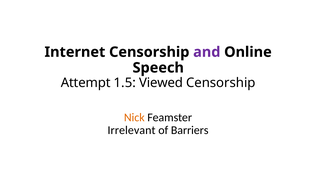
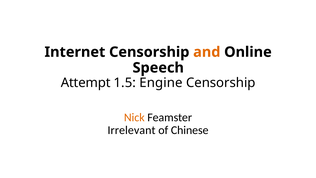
and colour: purple -> orange
Viewed: Viewed -> Engine
Barriers: Barriers -> Chinese
